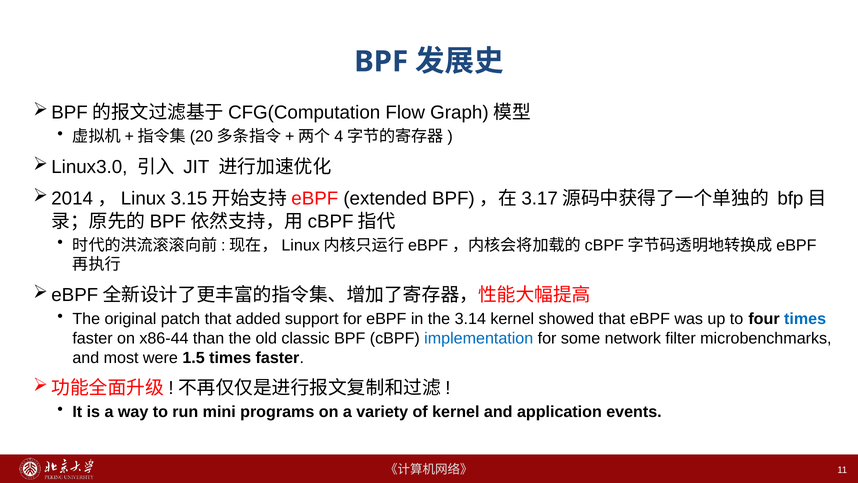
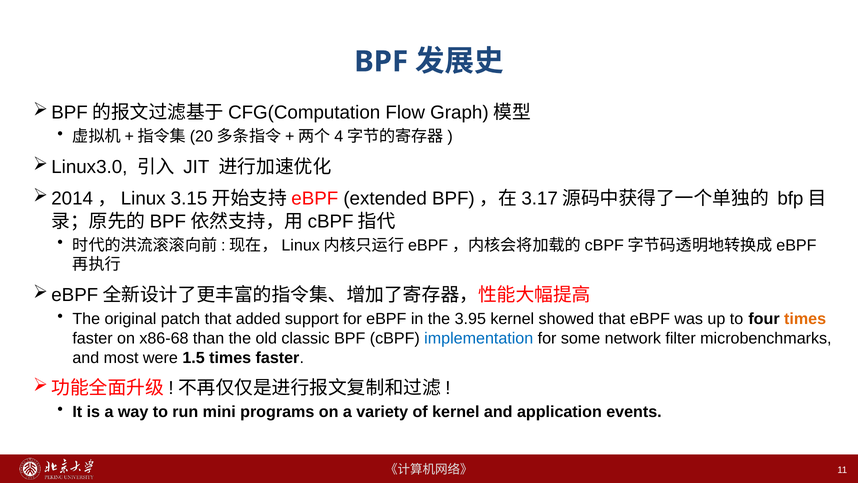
3.14: 3.14 -> 3.95
times at (805, 319) colour: blue -> orange
x86-44: x86-44 -> x86-68
